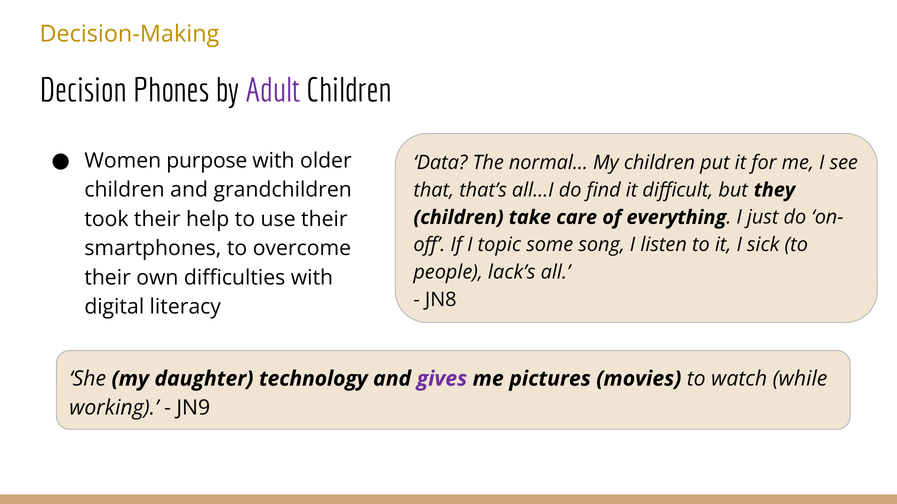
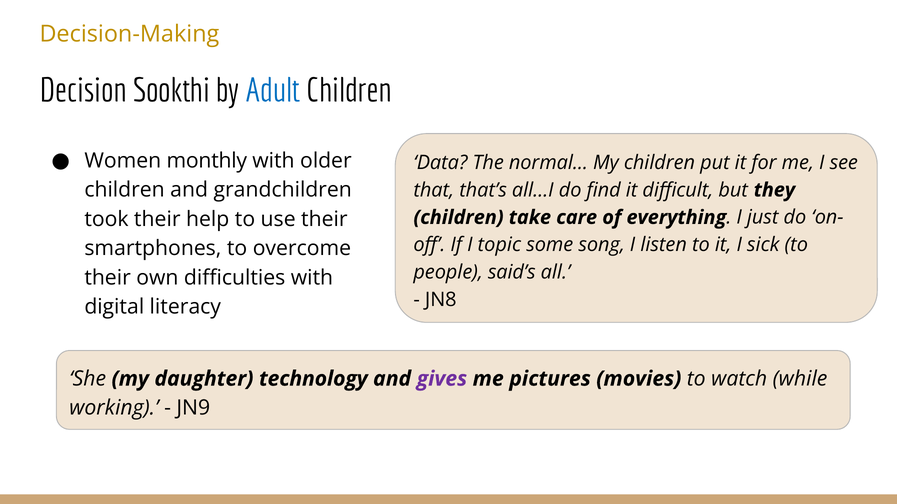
Phones: Phones -> Sookthi
Adult colour: purple -> blue
purpose: purpose -> monthly
lack’s: lack’s -> said’s
